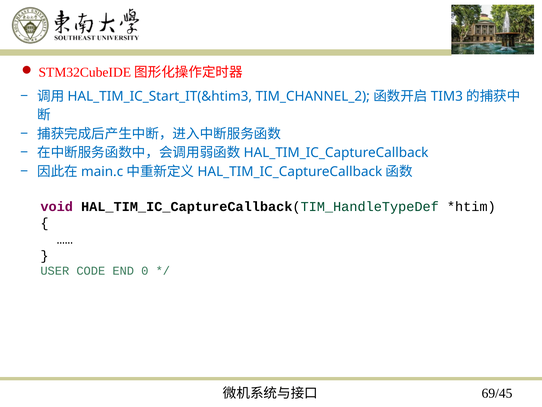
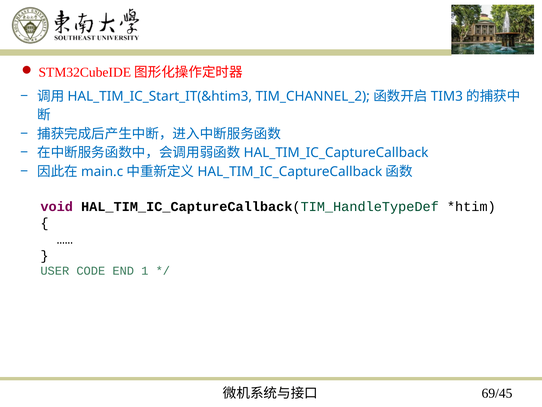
0: 0 -> 1
